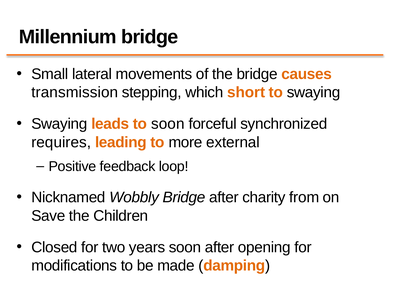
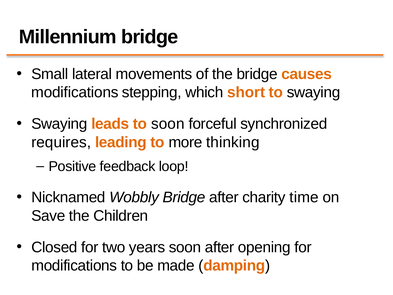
transmission at (75, 92): transmission -> modifications
external: external -> thinking
from: from -> time
